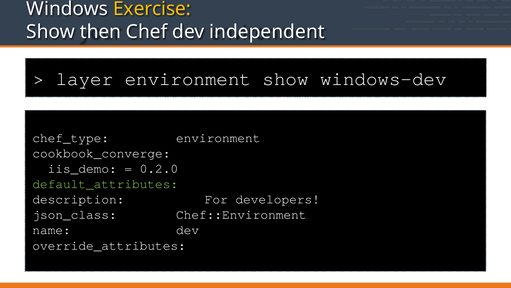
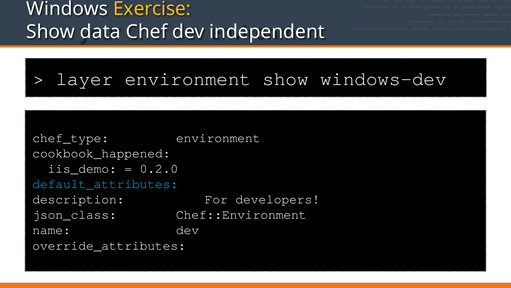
then: then -> data
cookbook_converge: cookbook_converge -> cookbook_happened
default_attributes colour: light green -> light blue
